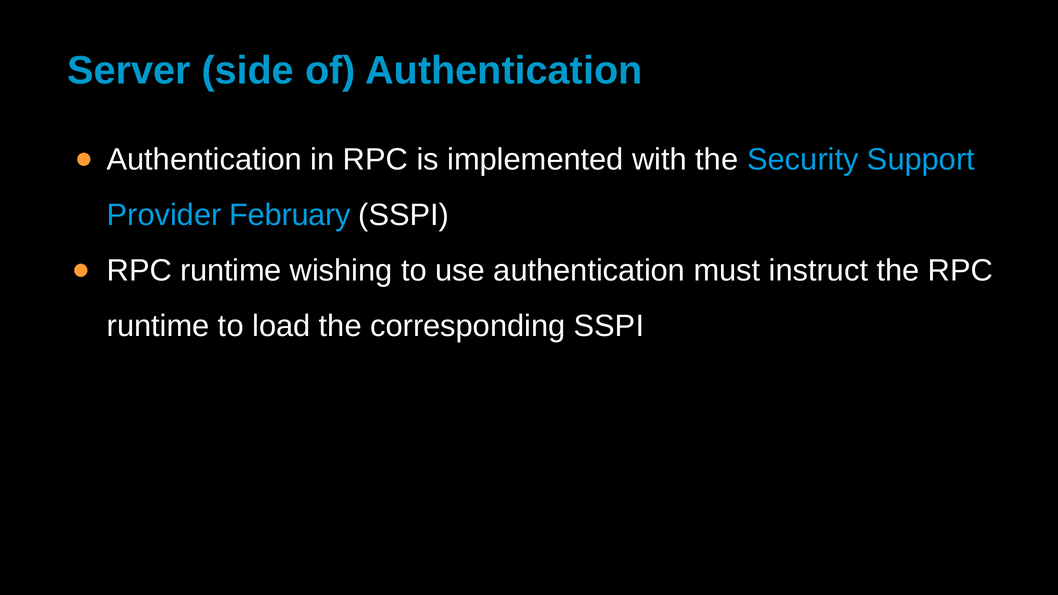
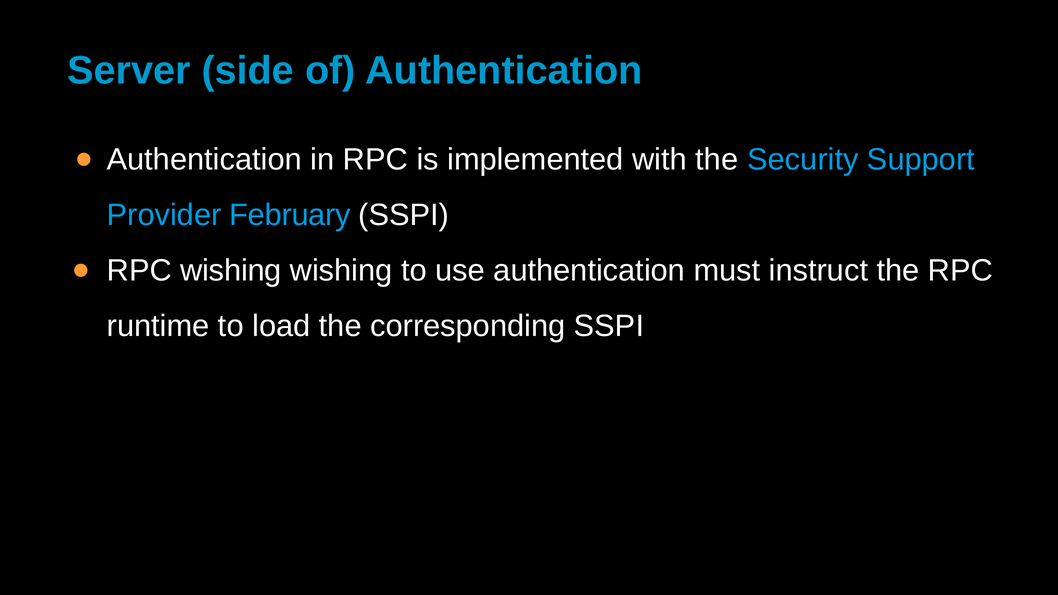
runtime at (231, 271): runtime -> wishing
